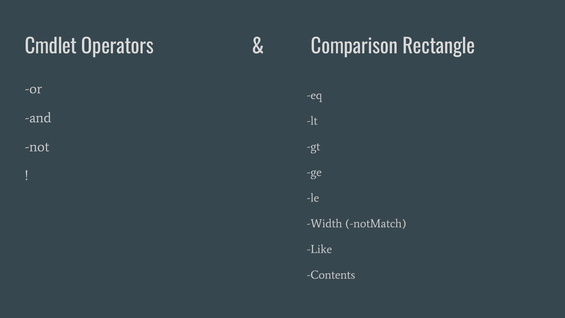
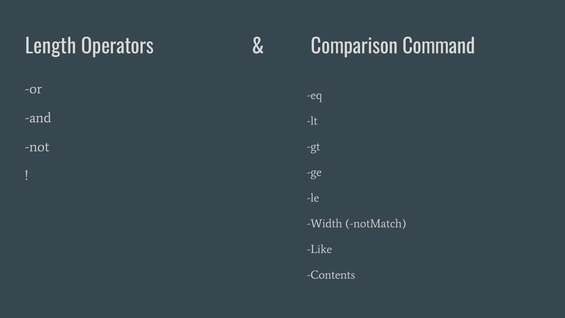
Cmdlet: Cmdlet -> Length
Rectangle: Rectangle -> Command
